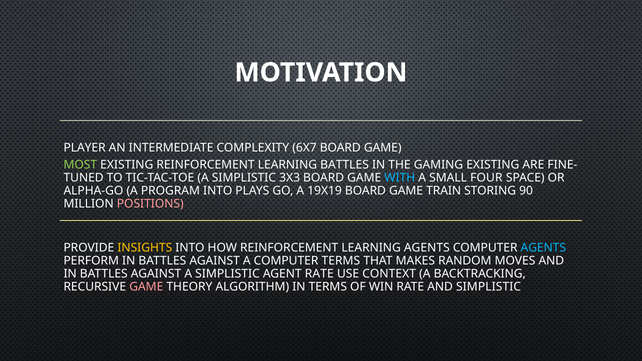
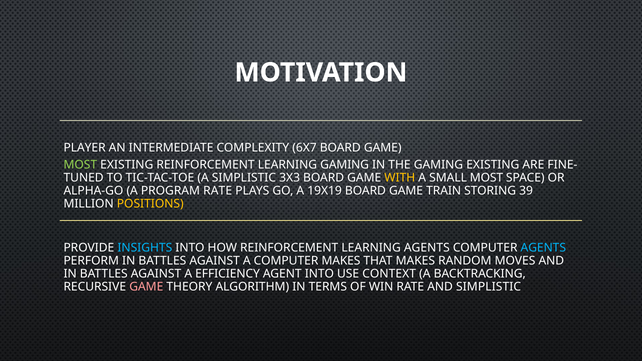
LEARNING BATTLES: BATTLES -> GAMING
WITH colour: light blue -> yellow
SMALL FOUR: FOUR -> MOST
PROGRAM INTO: INTO -> RATE
90: 90 -> 39
POSITIONS colour: pink -> yellow
INSIGHTS colour: yellow -> light blue
COMPUTER TERMS: TERMS -> MAKES
AGAINST A SIMPLISTIC: SIMPLISTIC -> EFFICIENCY
AGENT RATE: RATE -> INTO
